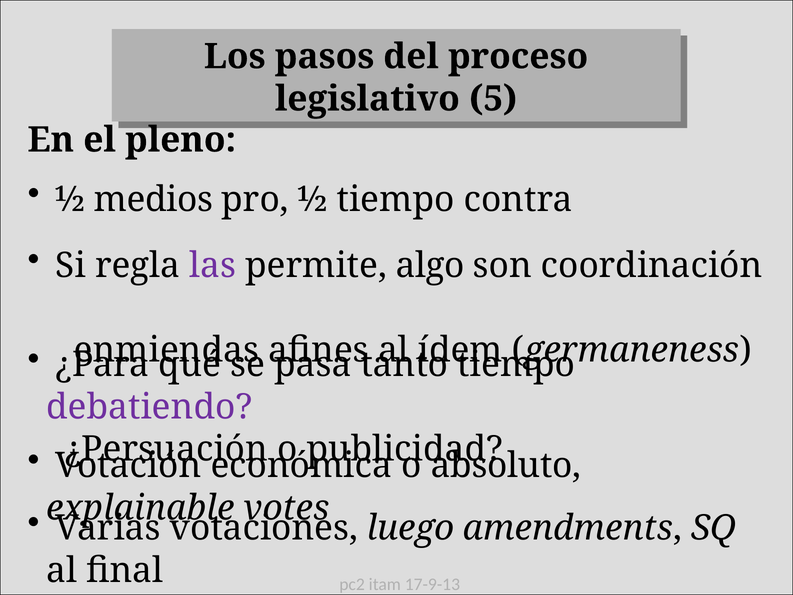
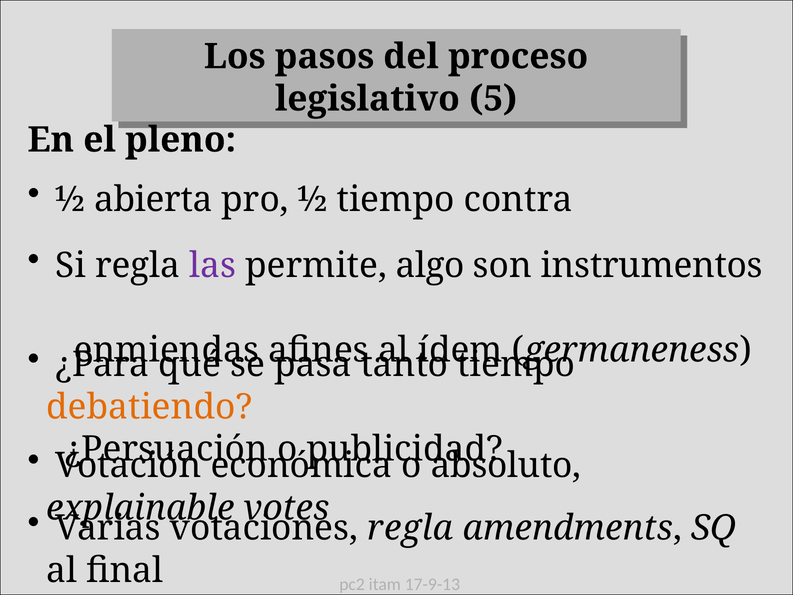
medios: medios -> abierta
coordinación: coordinación -> instrumentos
debatiendo colour: purple -> orange
luego at (411, 528): luego -> regla
